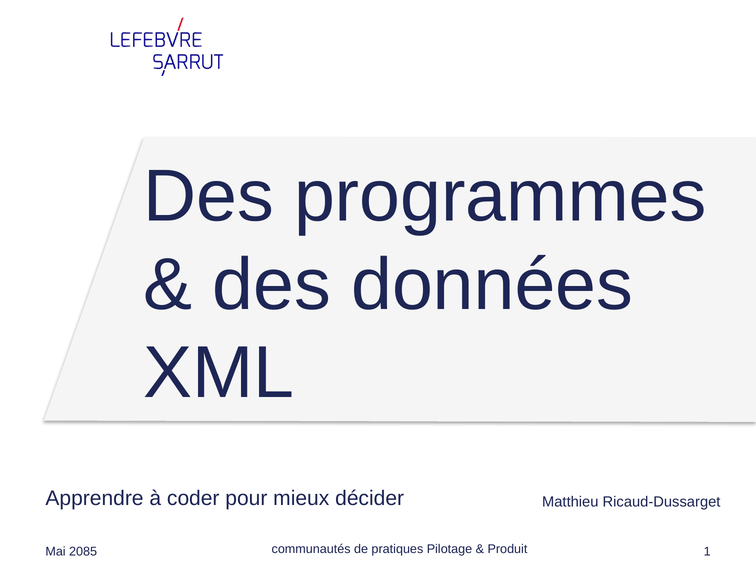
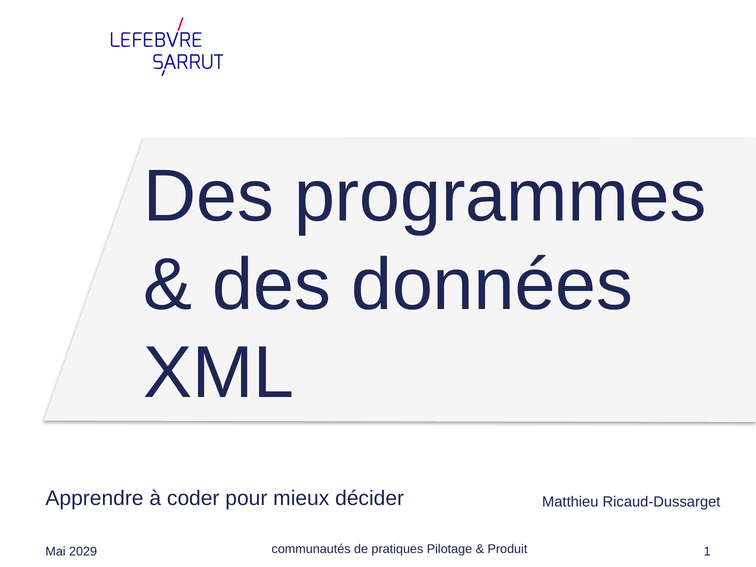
2085: 2085 -> 2029
